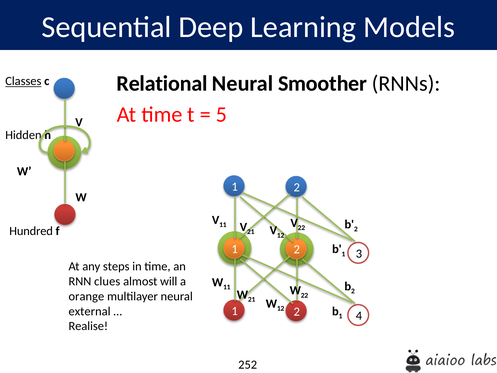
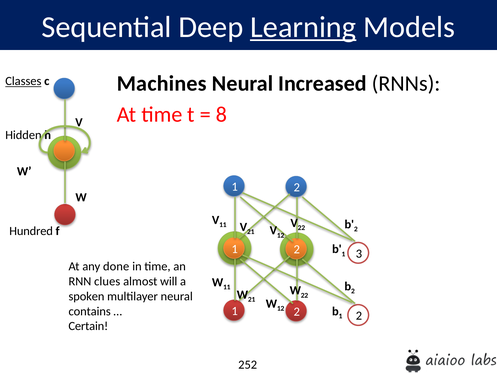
Learning underline: none -> present
Relational: Relational -> Machines
Smoother: Smoother -> Increased
5: 5 -> 8
steps: steps -> done
orange: orange -> spoken
external: external -> contains
4 at (359, 316): 4 -> 2
Realise: Realise -> Certain
